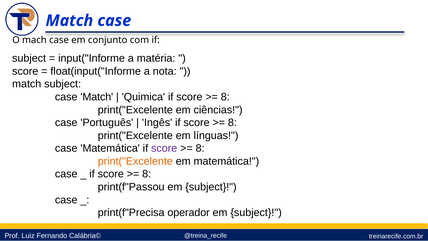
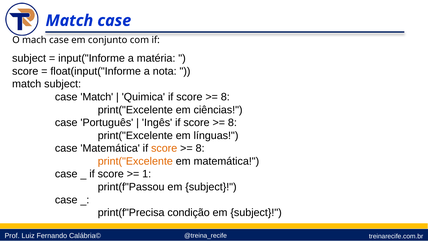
score at (164, 148) colour: purple -> orange
8 at (147, 174): 8 -> 1
operador: operador -> condição
